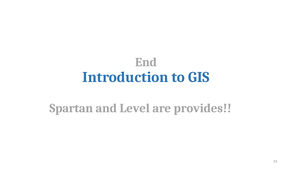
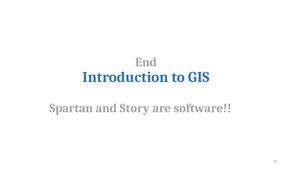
Level: Level -> Story
provides: provides -> software
